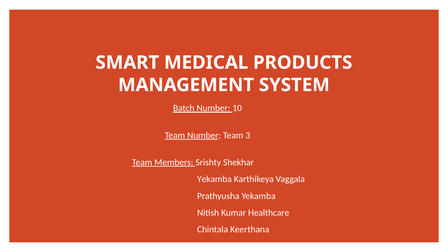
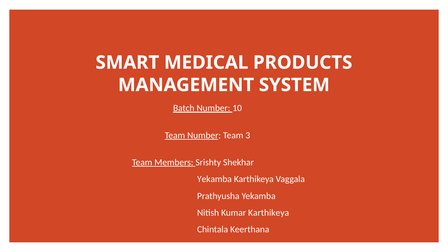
Kumar Healthcare: Healthcare -> Karthikeya
